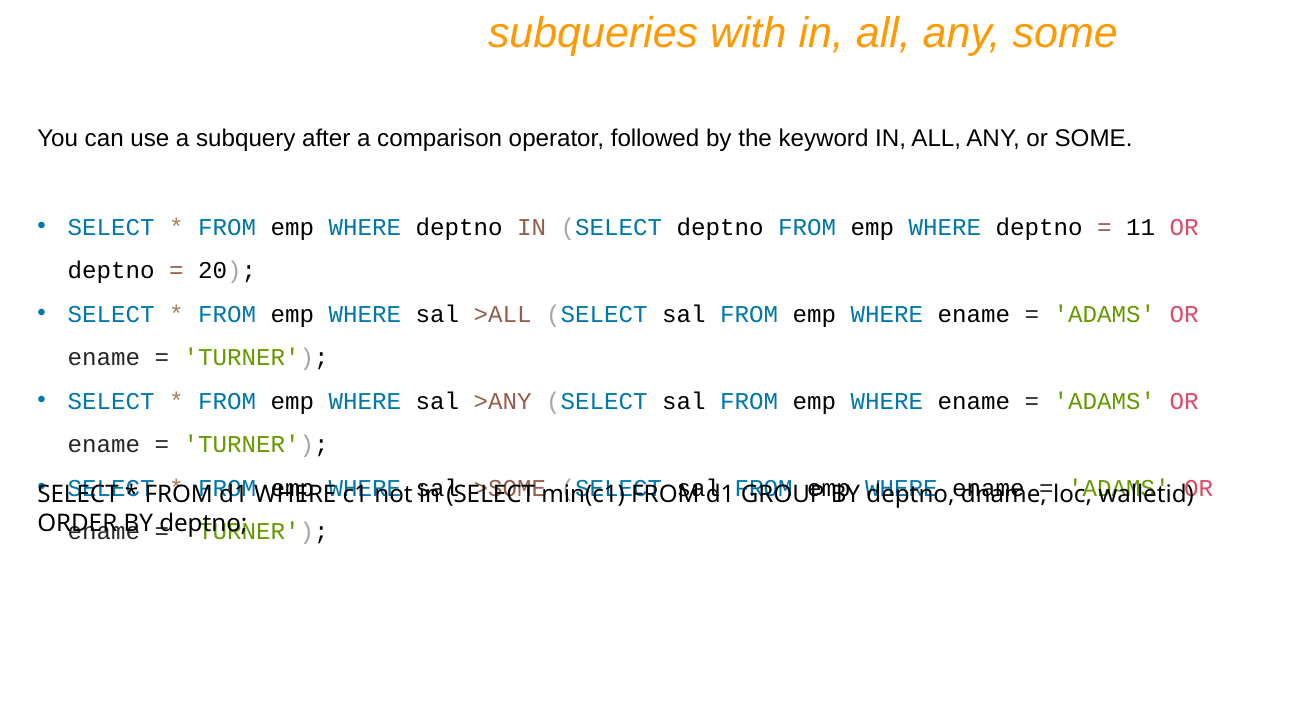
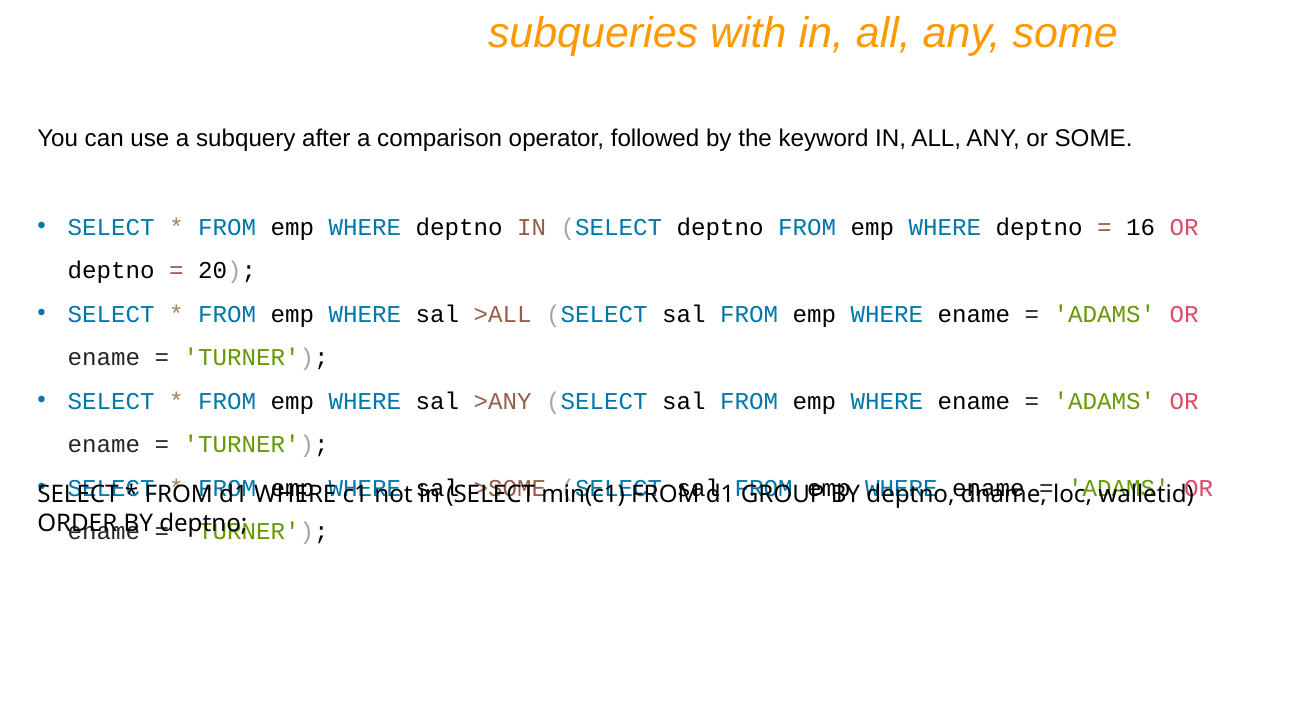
11: 11 -> 16
